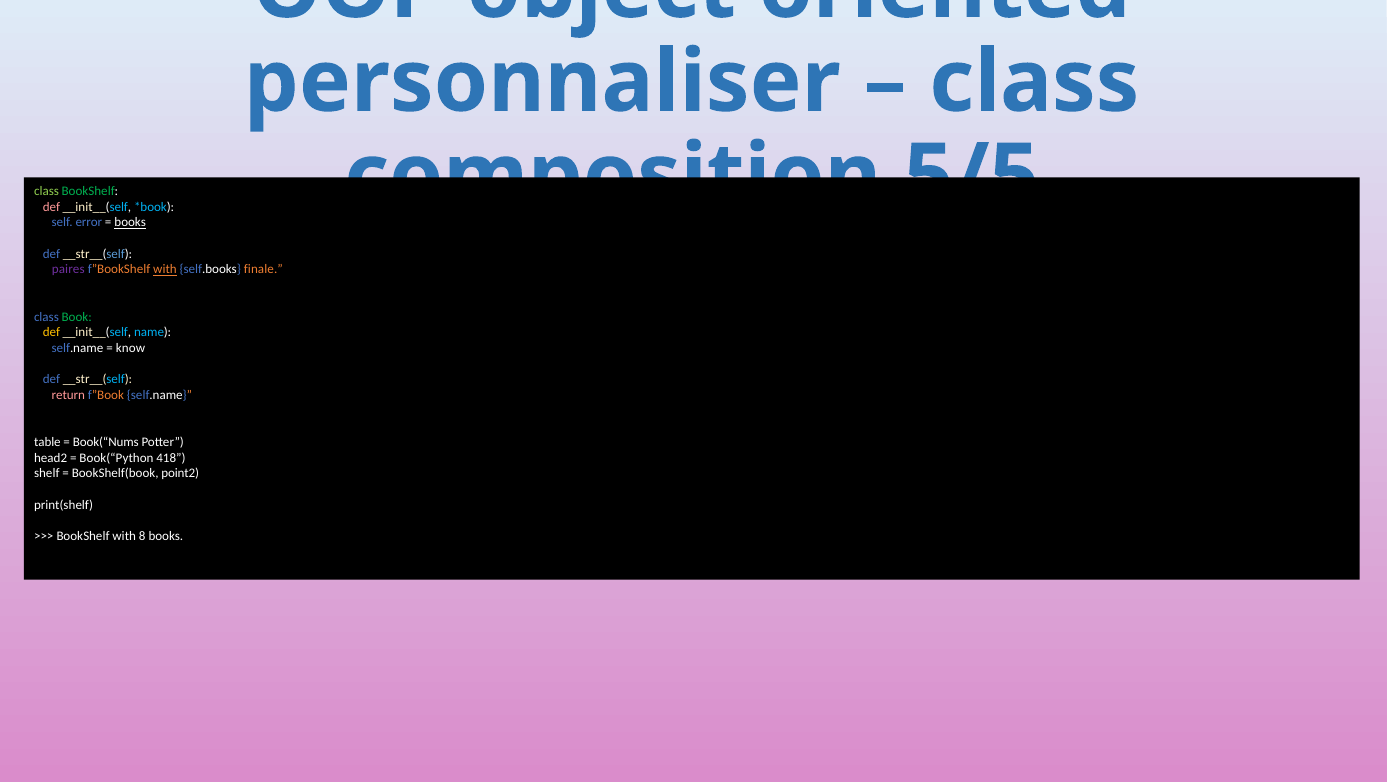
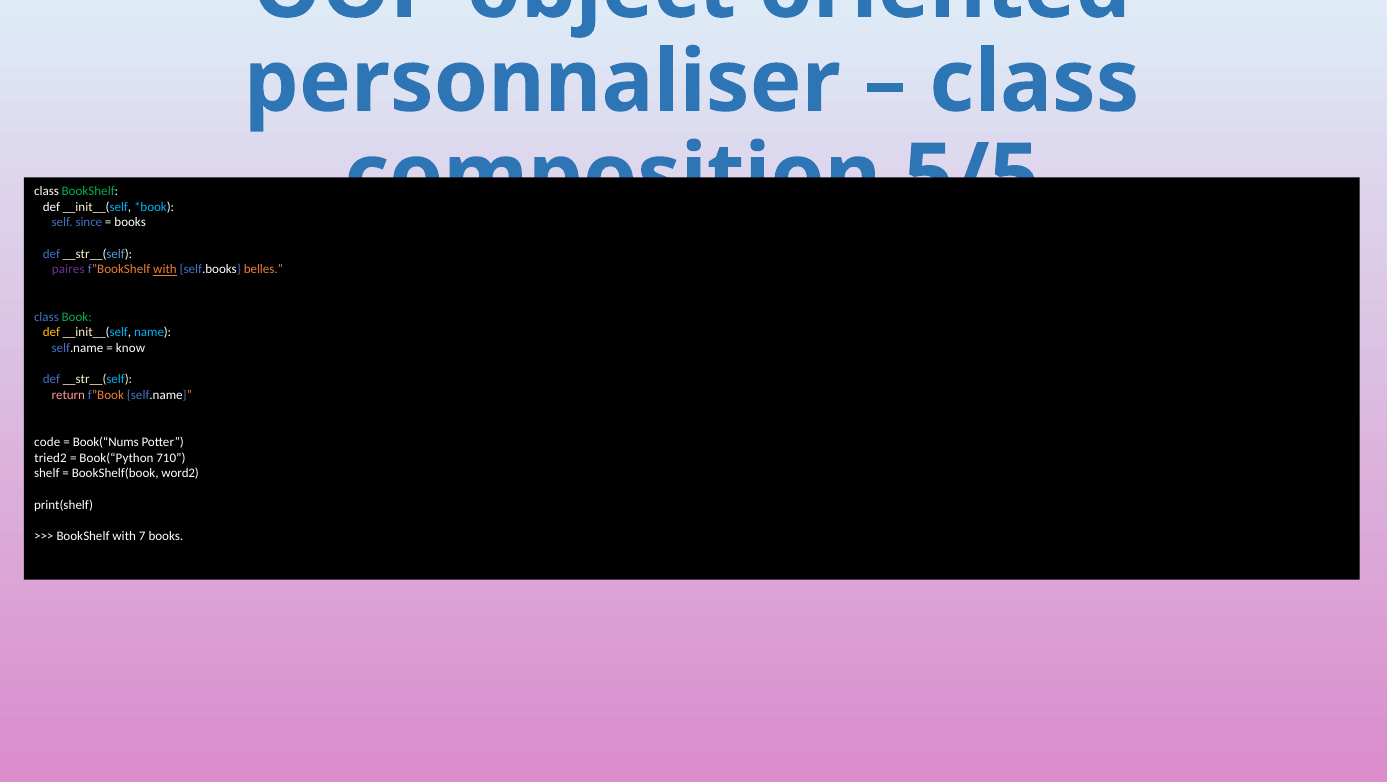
class at (47, 191) colour: light green -> white
def at (51, 207) colour: pink -> white
error: error -> since
books at (130, 223) underline: present -> none
finale: finale -> belles
table: table -> code
head2: head2 -> tried2
418: 418 -> 710
point2: point2 -> word2
8: 8 -> 7
